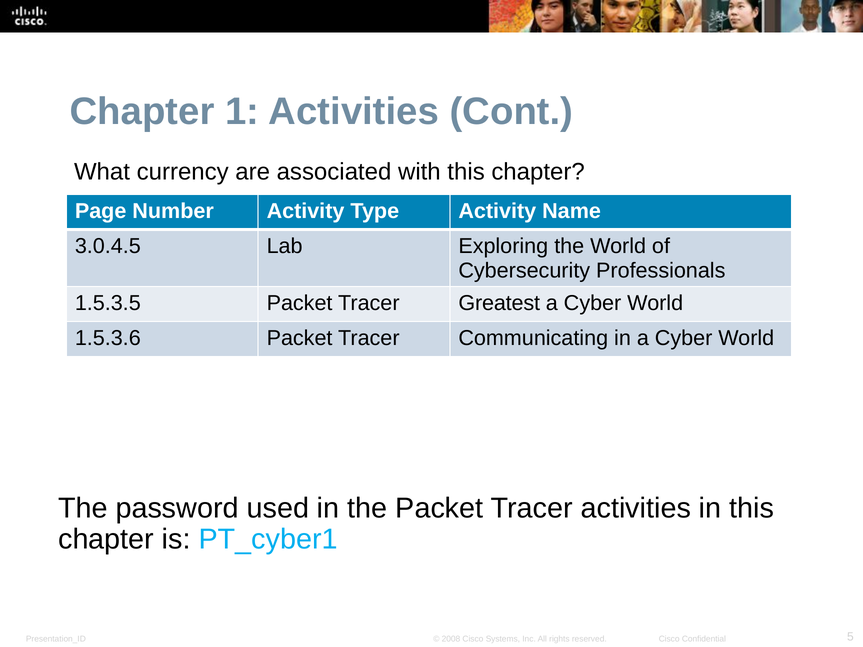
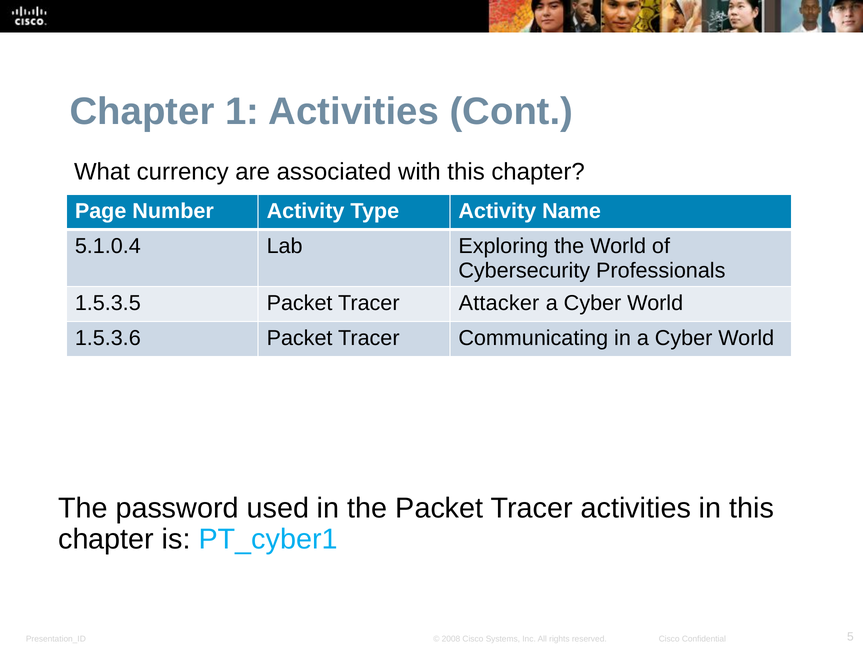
3.0.4.5: 3.0.4.5 -> 5.1.0.4
Greatest: Greatest -> Attacker
